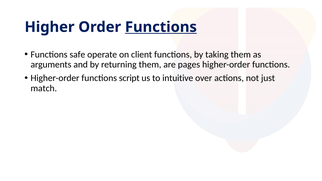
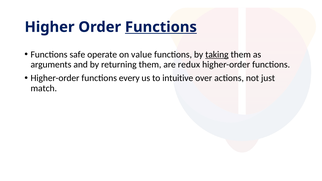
client: client -> value
taking underline: none -> present
pages: pages -> redux
script: script -> every
